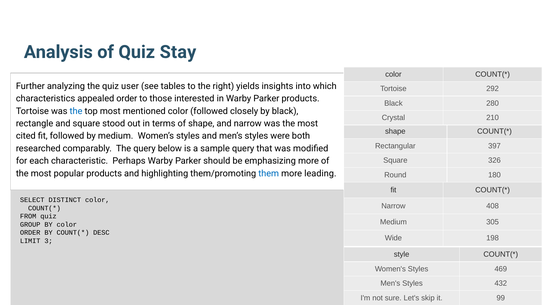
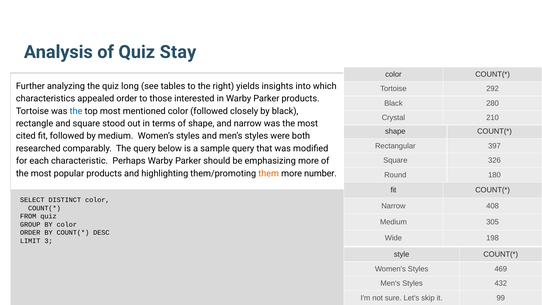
user: user -> long
them colour: blue -> orange
leading: leading -> number
